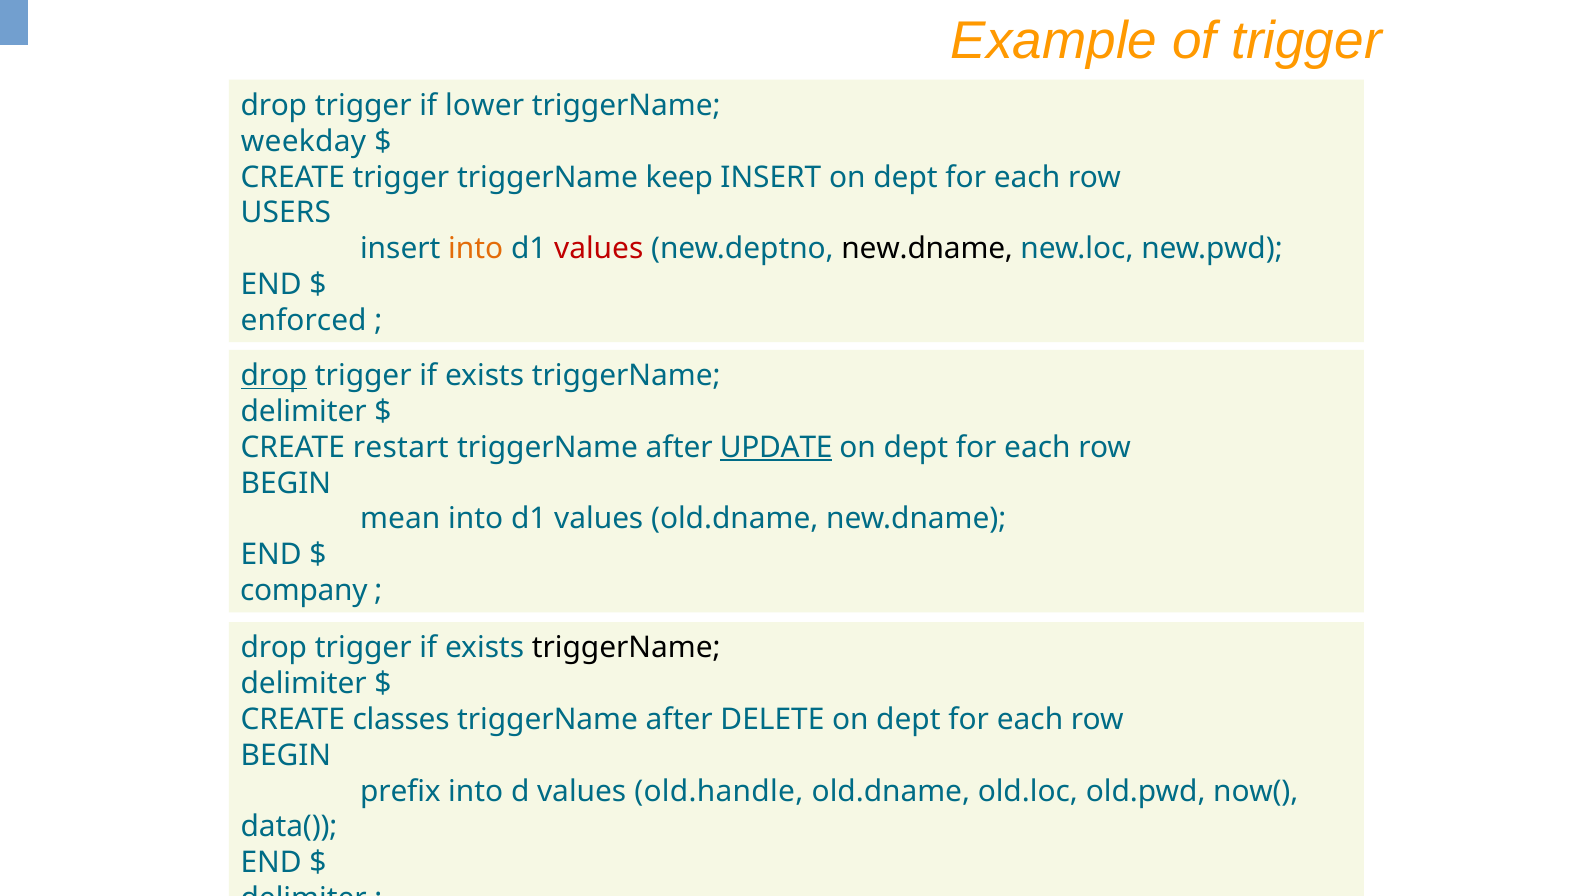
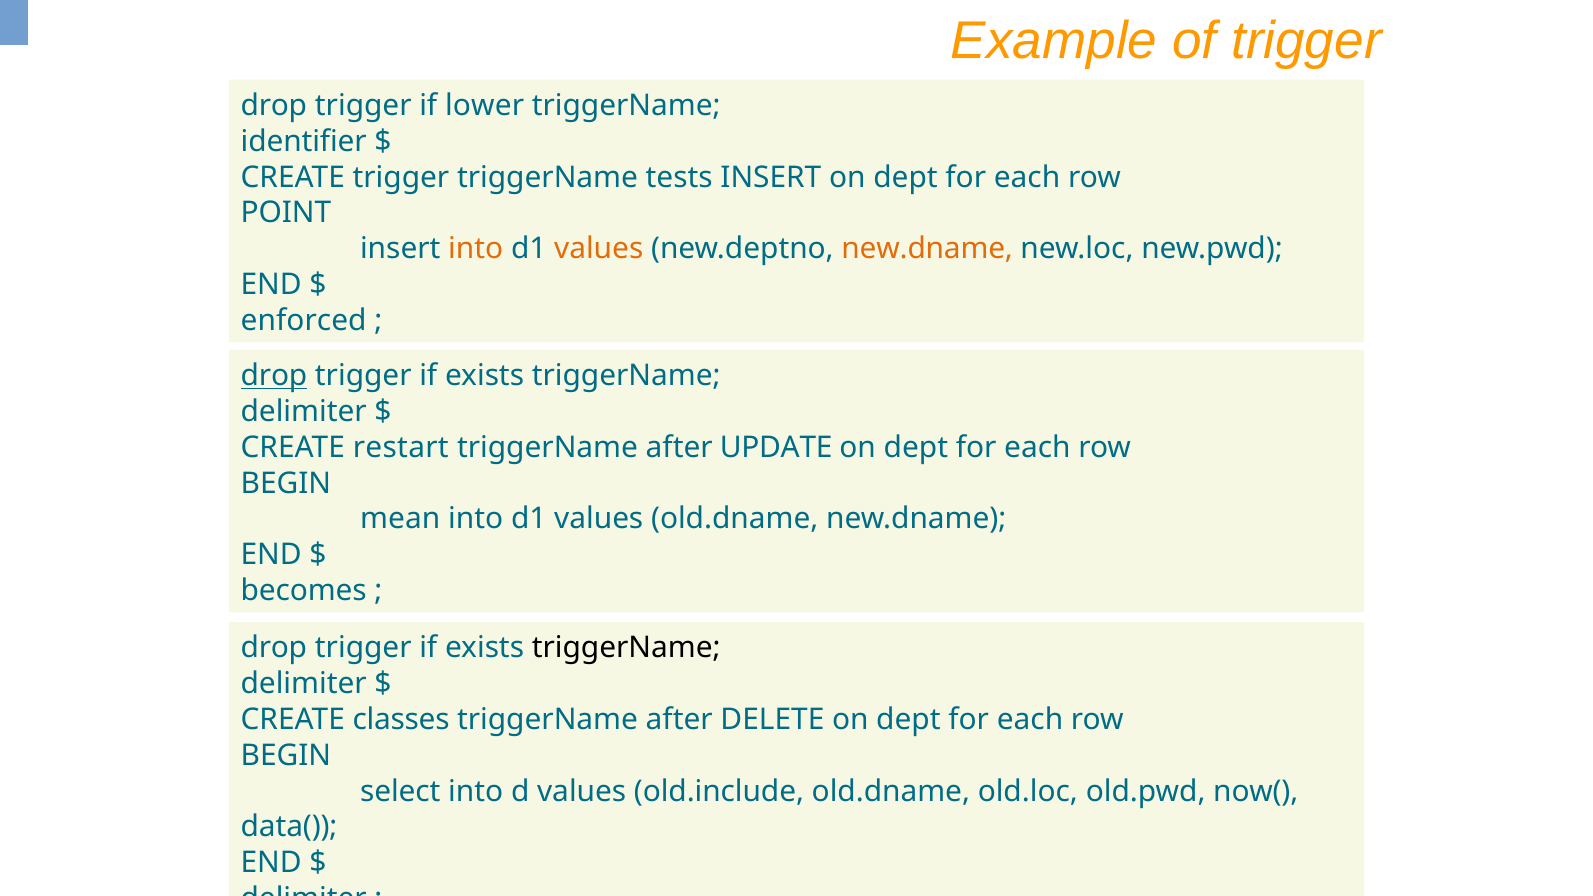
weekday: weekday -> identifier
keep: keep -> tests
USERS: USERS -> POINT
values at (599, 249) colour: red -> orange
new.dname at (927, 249) colour: black -> orange
UPDATE underline: present -> none
company: company -> becomes
prefix: prefix -> select
old.handle: old.handle -> old.include
